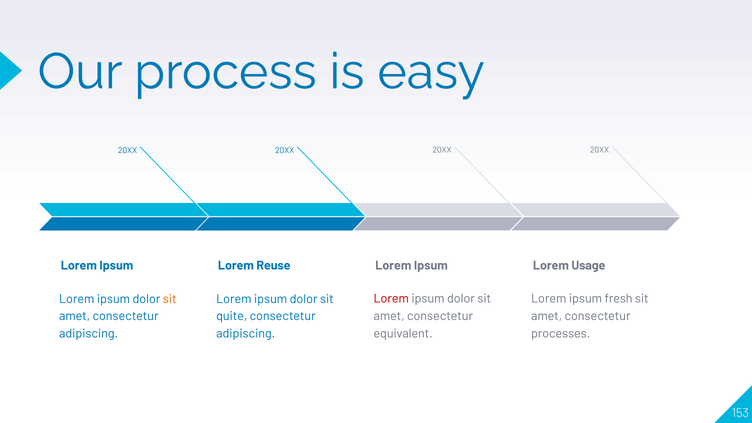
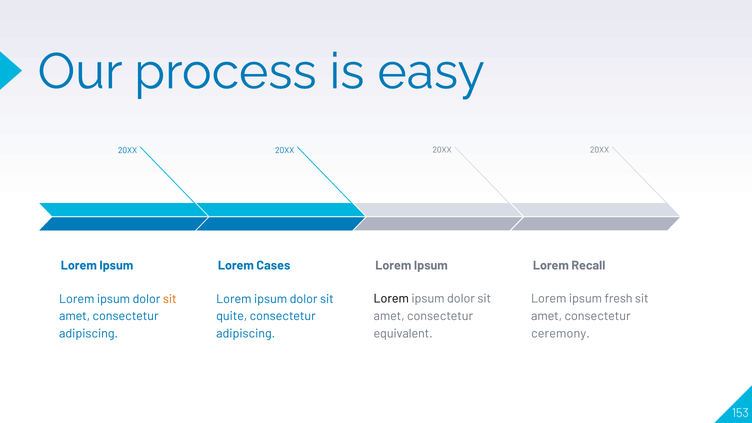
Usage: Usage -> Recall
Reuse: Reuse -> Cases
Lorem at (391, 299) colour: red -> black
processes: processes -> ceremony
